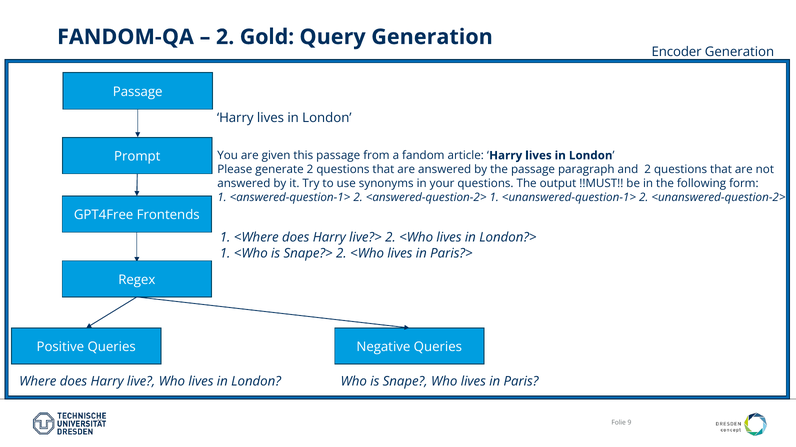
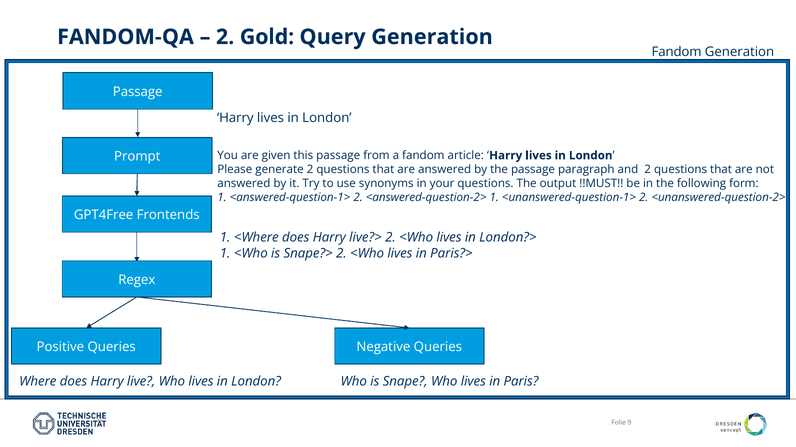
Encoder at (677, 52): Encoder -> Fandom
